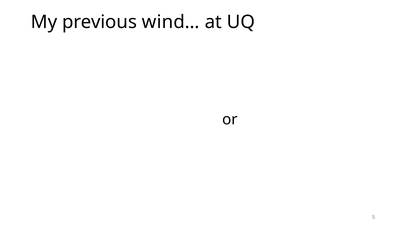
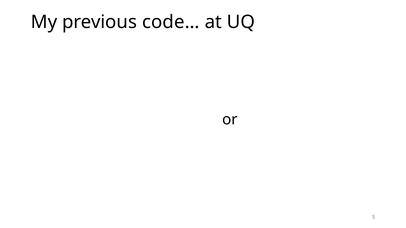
wind…: wind… -> code…
